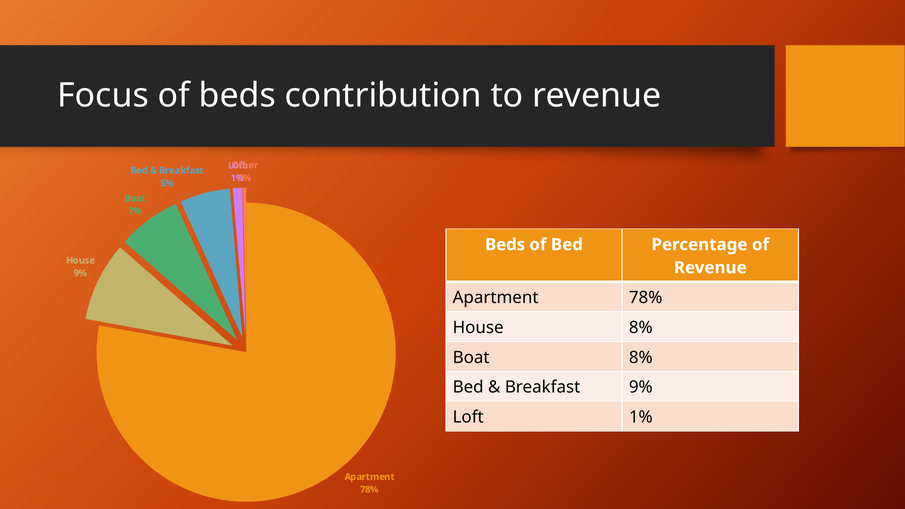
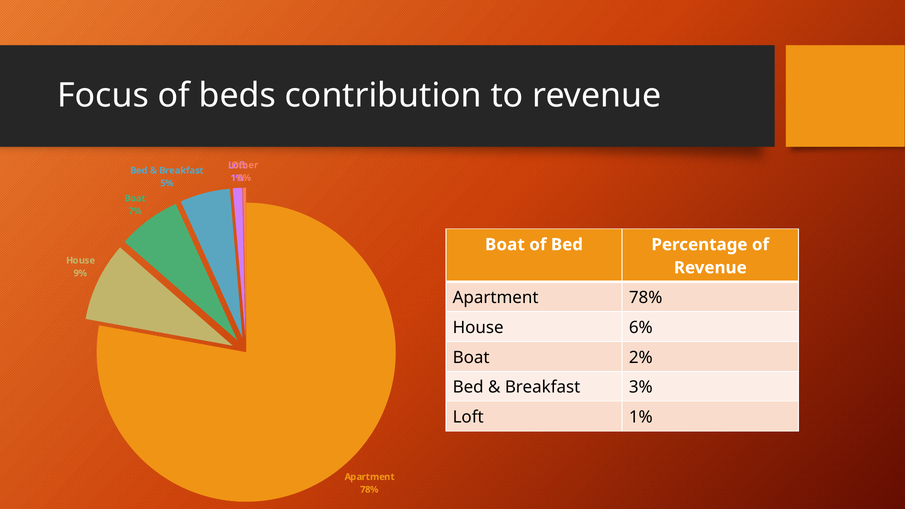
Beds at (505, 245): Beds -> Boat
House 8%: 8% -> 6%
Boat 8%: 8% -> 2%
Breakfast 9%: 9% -> 3%
